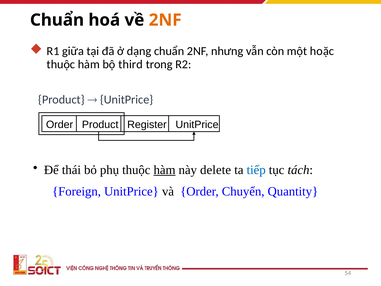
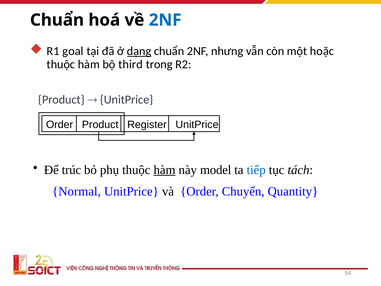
2NF at (165, 20) colour: orange -> blue
giữa: giữa -> goal
dạng underline: none -> present
thái: thái -> trúc
delete: delete -> model
Foreign: Foreign -> Normal
